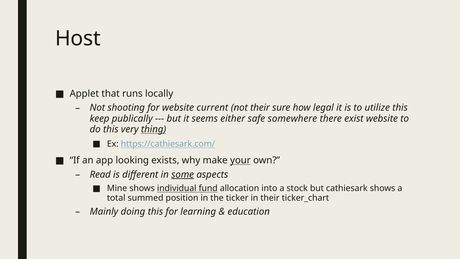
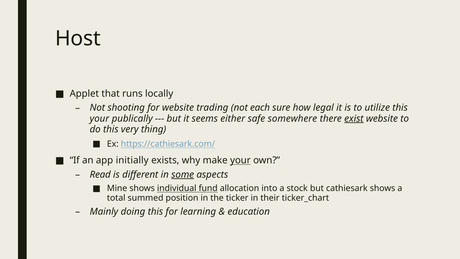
current: current -> trading
not their: their -> each
keep at (100, 118): keep -> your
exist underline: none -> present
thing underline: present -> none
looking: looking -> initially
